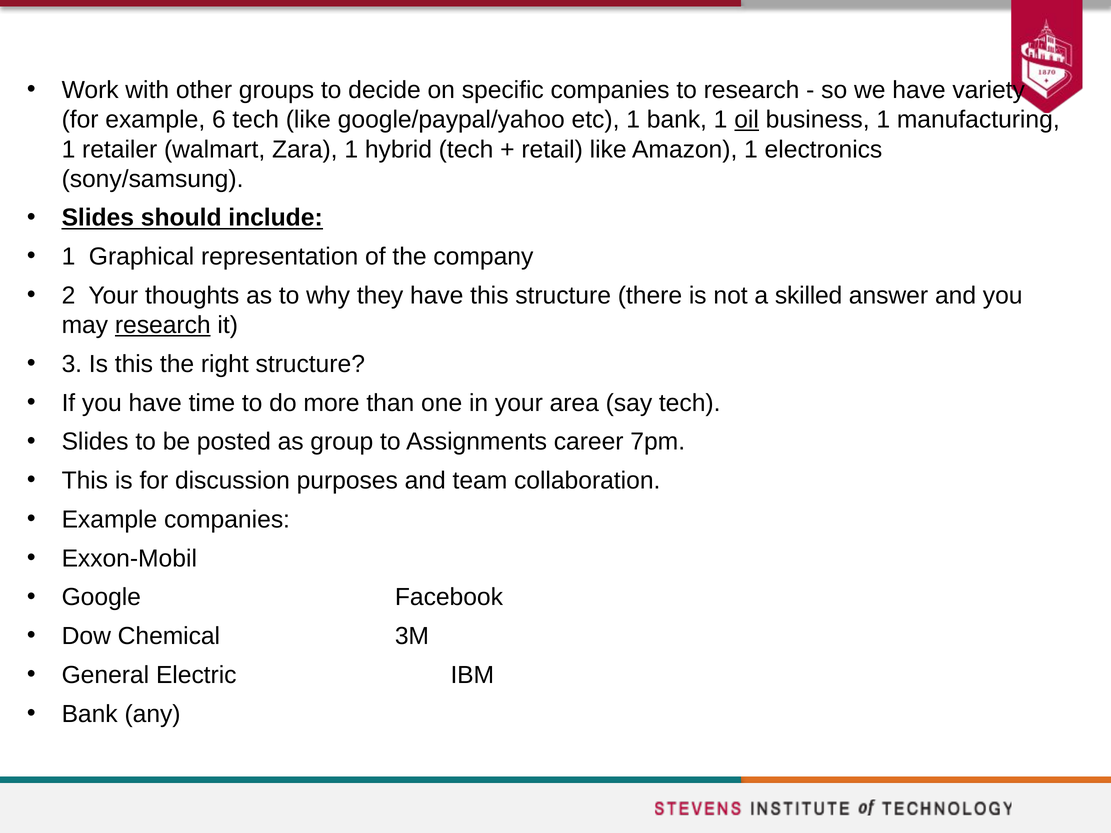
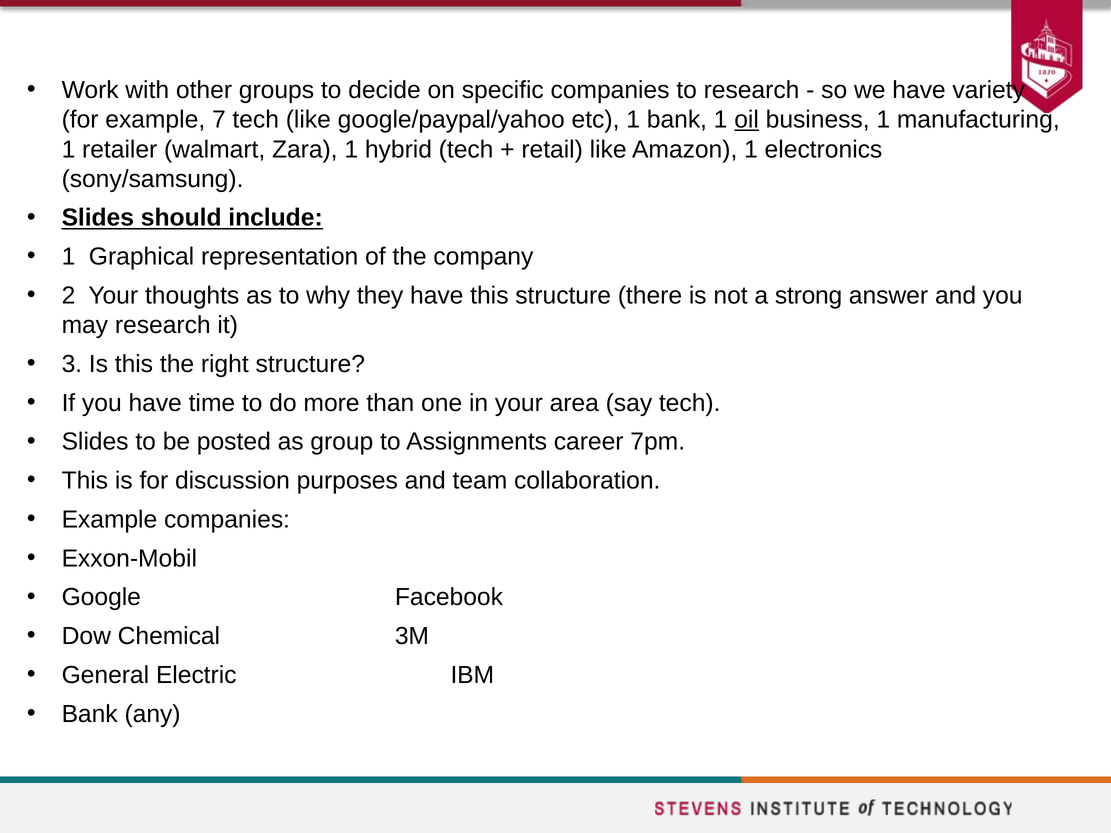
6: 6 -> 7
skilled: skilled -> strong
research at (163, 325) underline: present -> none
